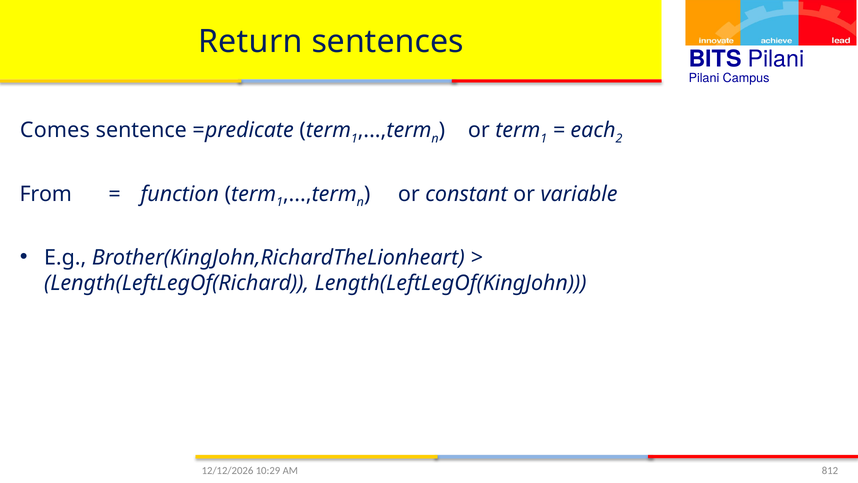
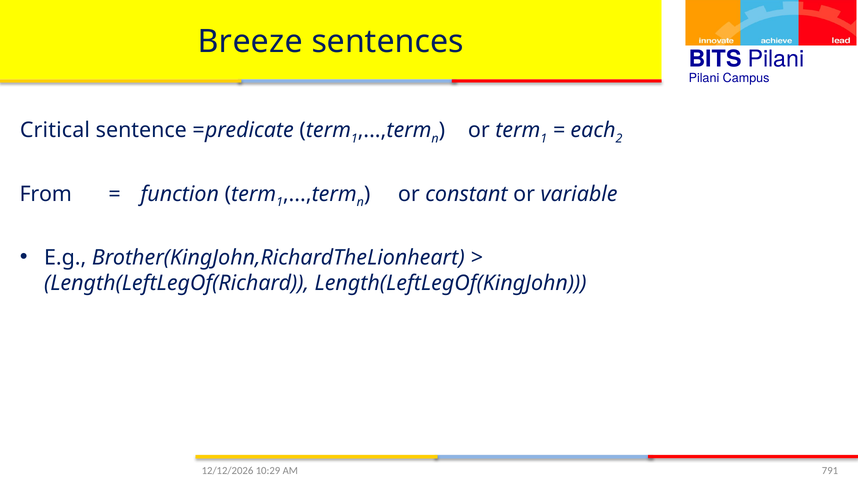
Return: Return -> Breeze
Comes: Comes -> Critical
812: 812 -> 791
